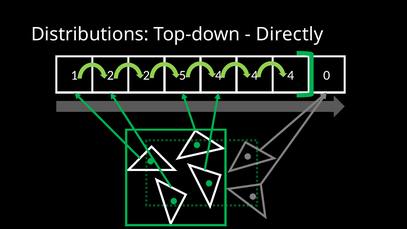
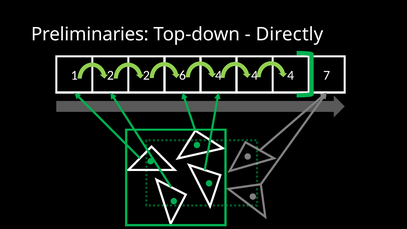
Distributions: Distributions -> Preliminaries
5: 5 -> 6
0: 0 -> 7
